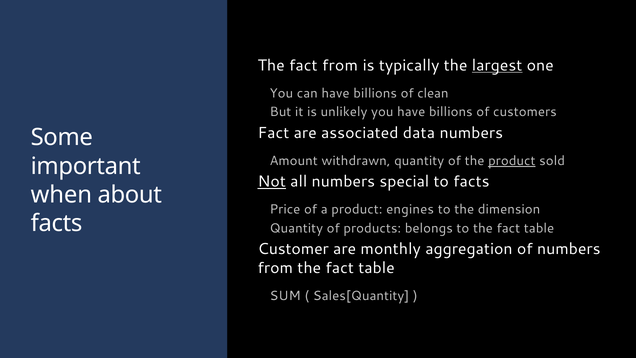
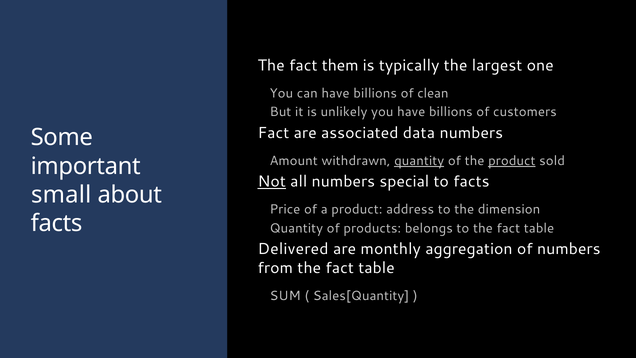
fact from: from -> them
largest underline: present -> none
quantity at (419, 161) underline: none -> present
when: when -> small
engines: engines -> address
Customer: Customer -> Delivered
